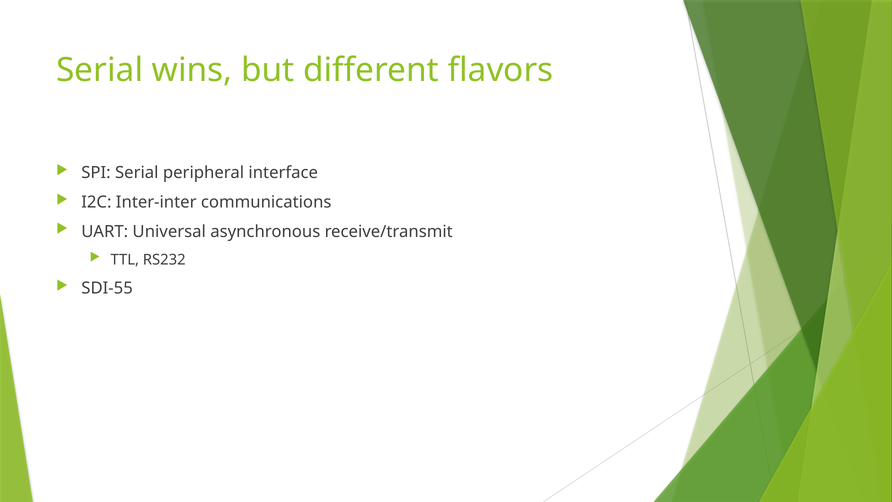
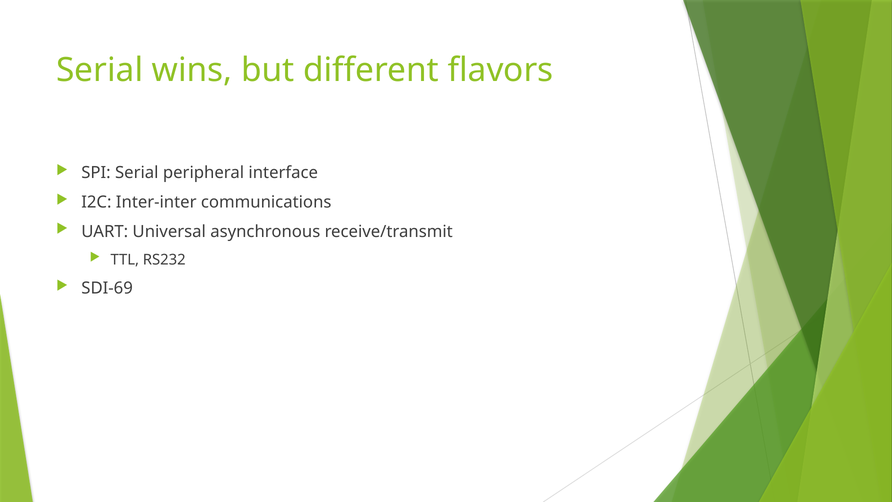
SDI-55: SDI-55 -> SDI-69
